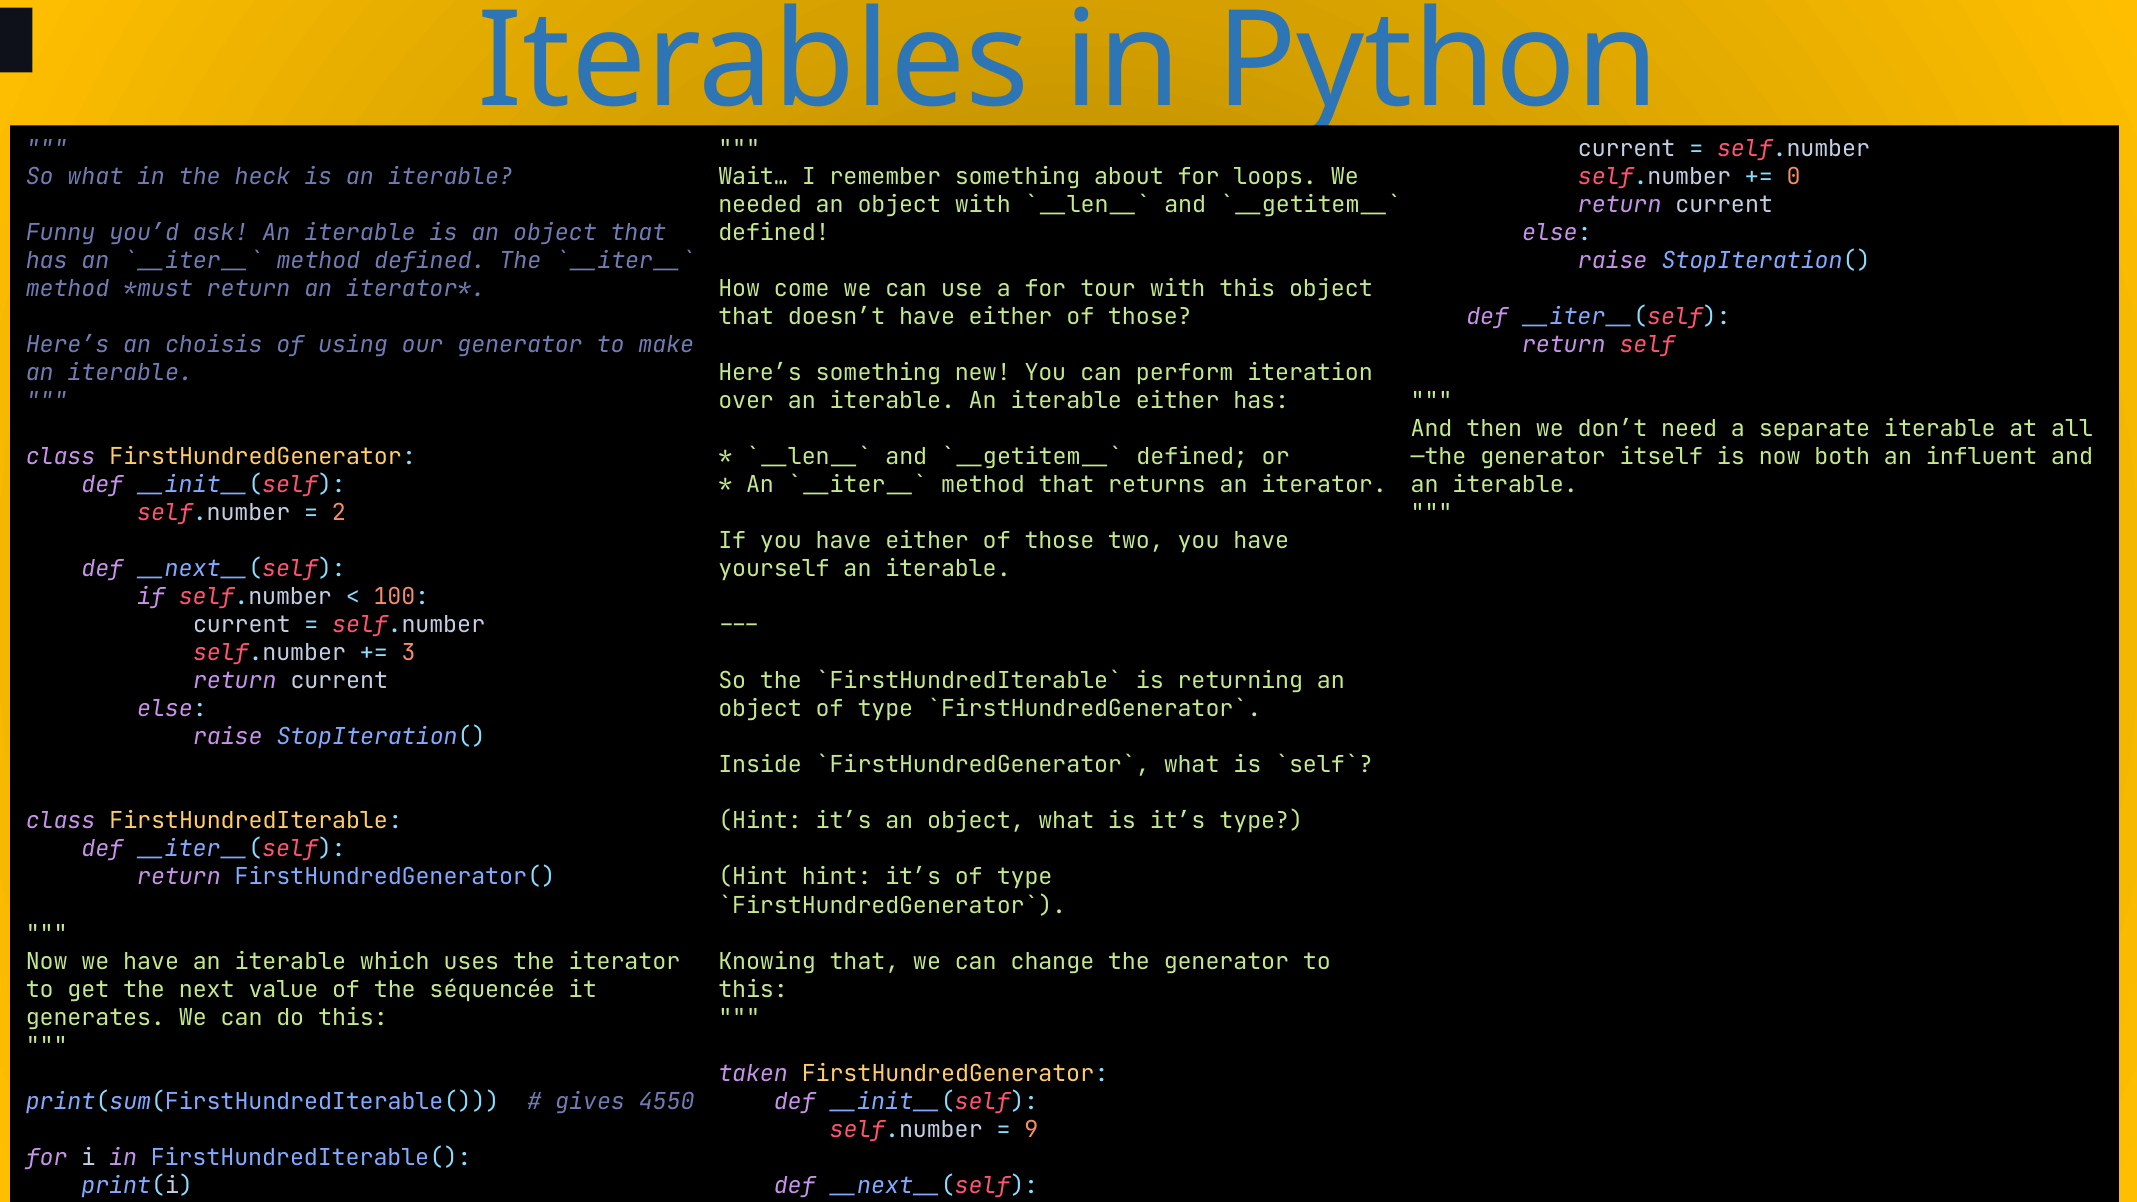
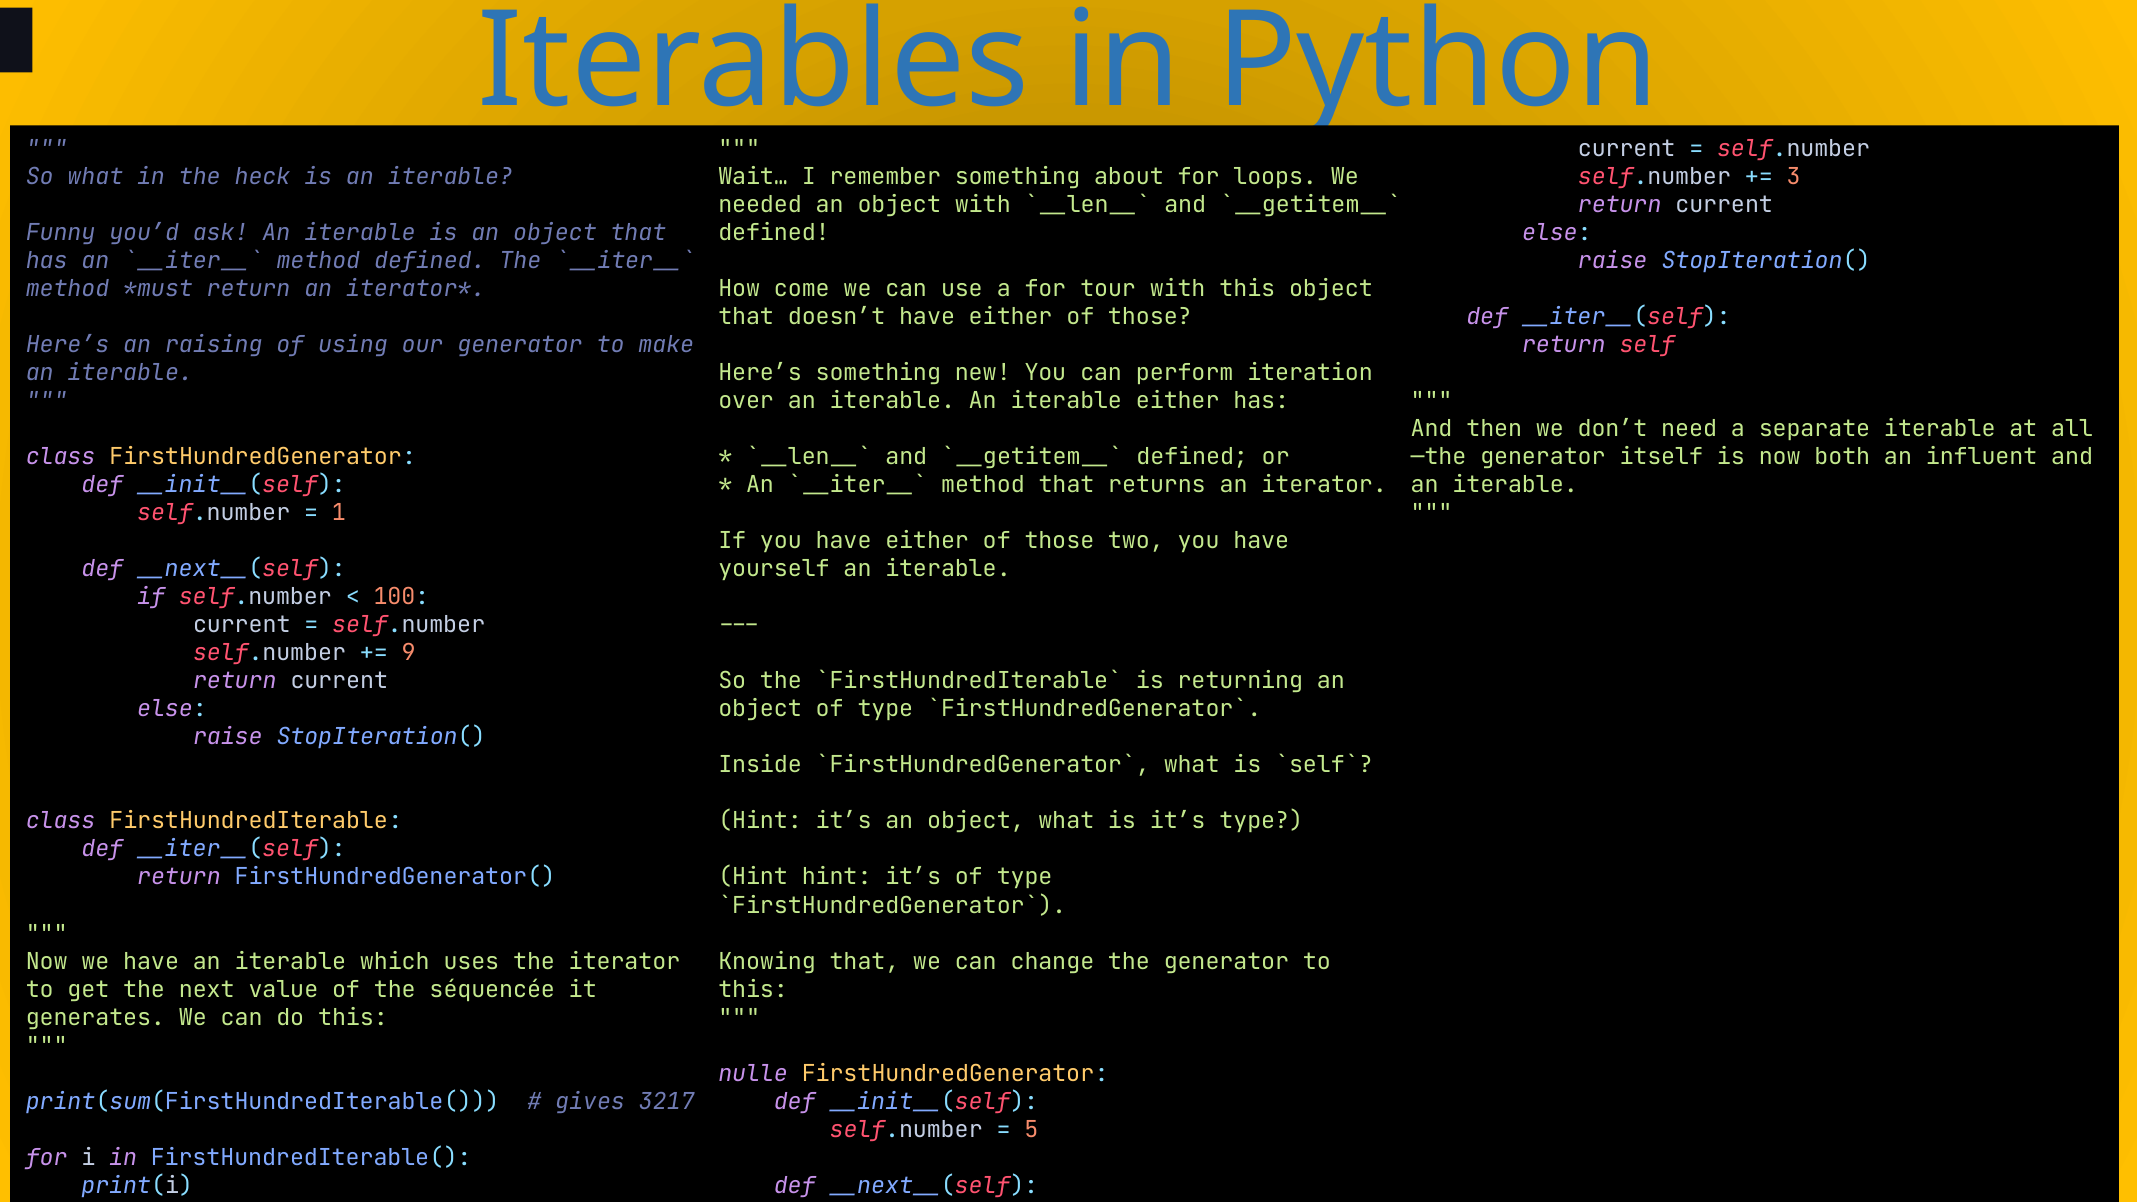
0: 0 -> 3
choisis: choisis -> raising
2: 2 -> 1
3: 3 -> 9
taken: taken -> nulle
4550: 4550 -> 3217
9: 9 -> 5
